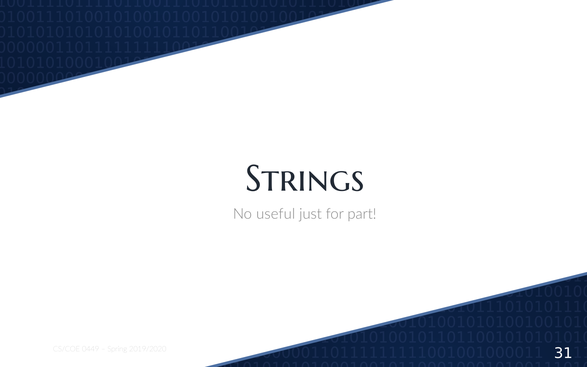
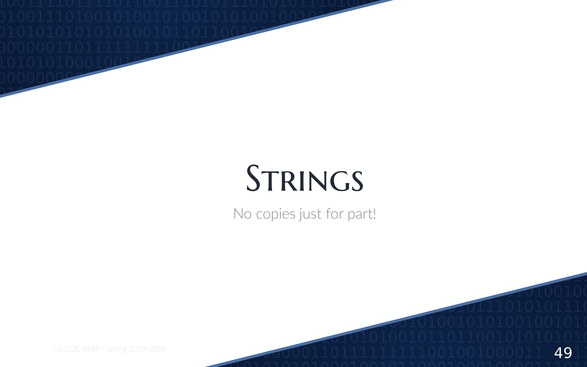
useful: useful -> copies
31: 31 -> 49
